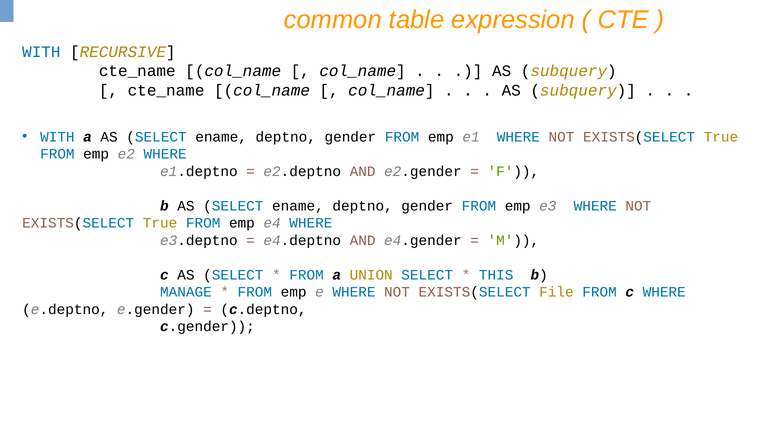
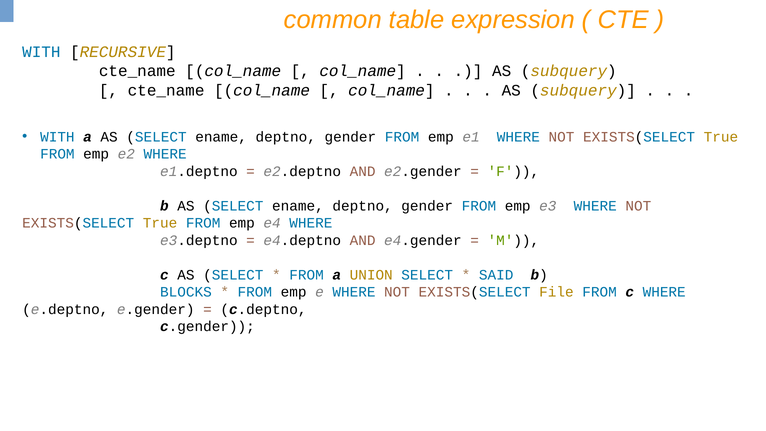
THIS: THIS -> SAID
MANAGE: MANAGE -> BLOCKS
